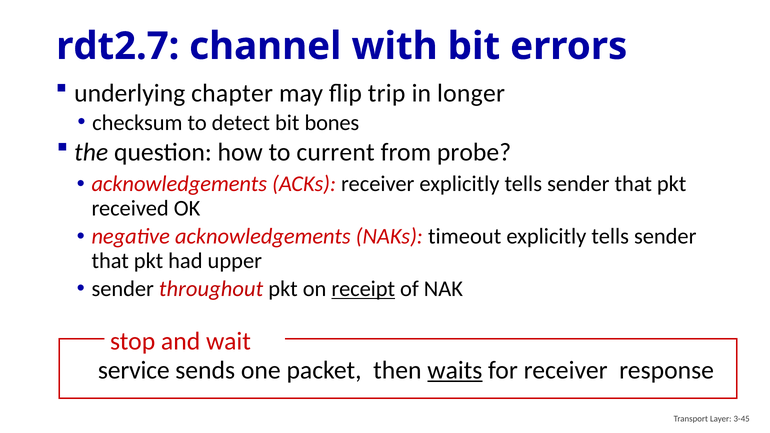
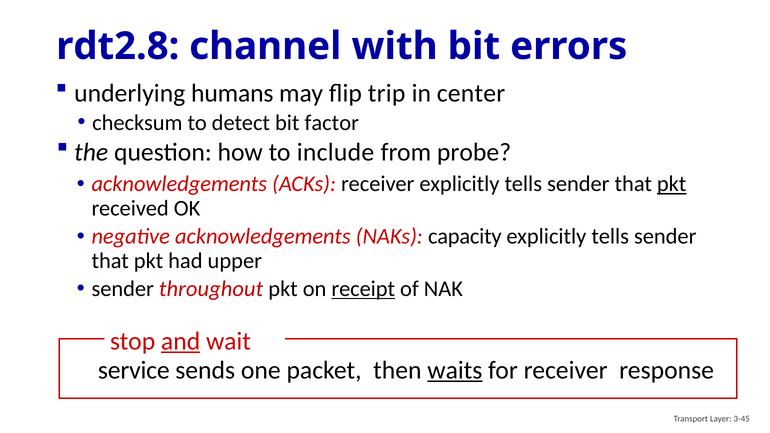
rdt2.7: rdt2.7 -> rdt2.8
chapter: chapter -> humans
longer: longer -> center
bones: bones -> factor
current: current -> include
pkt at (672, 184) underline: none -> present
timeout: timeout -> capacity
and underline: none -> present
